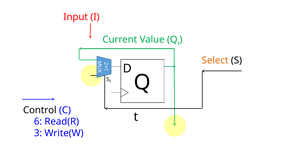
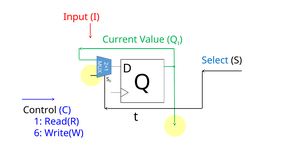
Select colour: orange -> blue
6 at (38, 122): 6 -> 1
3: 3 -> 6
